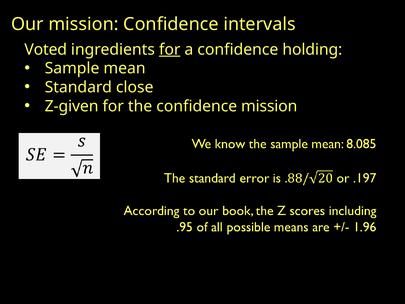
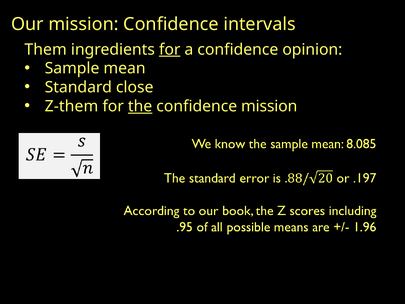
Voted: Voted -> Them
holding: holding -> opinion
Z-given: Z-given -> Z-them
the underline: none -> present
